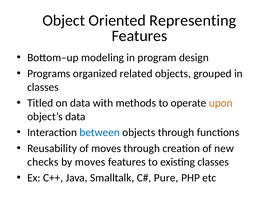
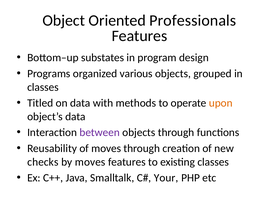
Representing: Representing -> Professionals
modeling: modeling -> substates
related: related -> various
between colour: blue -> purple
Pure: Pure -> Your
